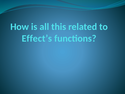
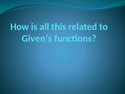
Effect’s: Effect’s -> Given’s
